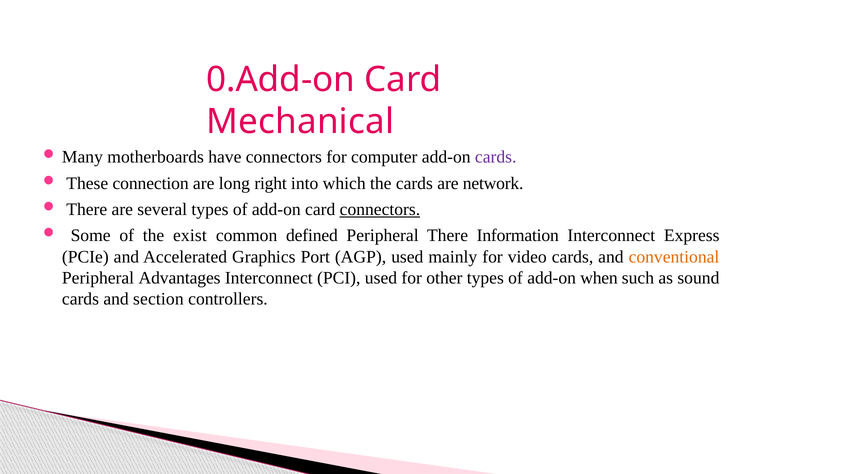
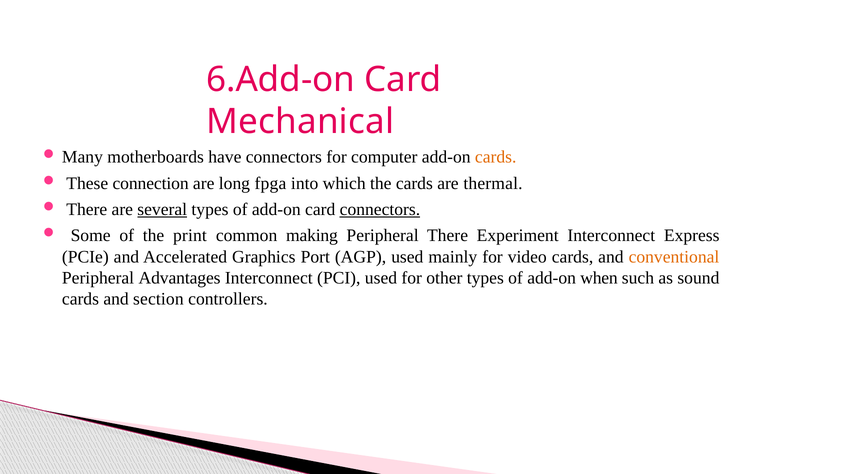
0.Add-on: 0.Add-on -> 6.Add-on
cards at (496, 157) colour: purple -> orange
right: right -> fpga
network: network -> thermal
several underline: none -> present
exist: exist -> print
defined: defined -> making
Information: Information -> Experiment
